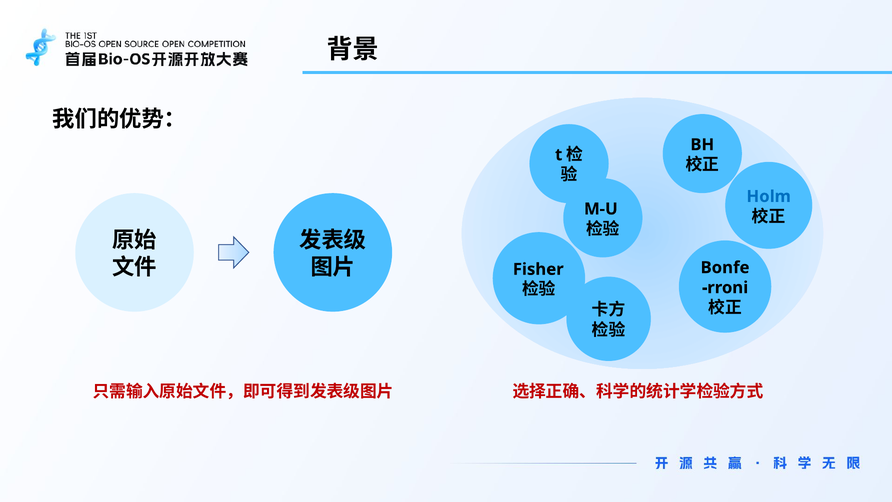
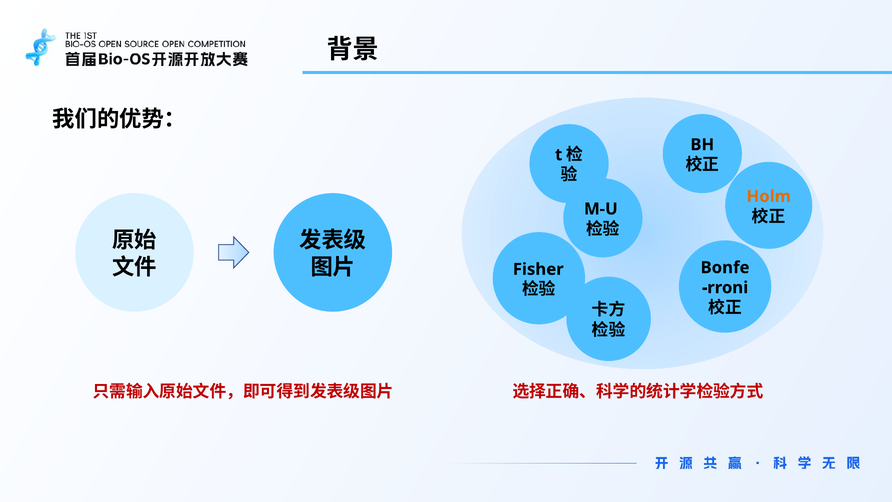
Holm colour: blue -> orange
